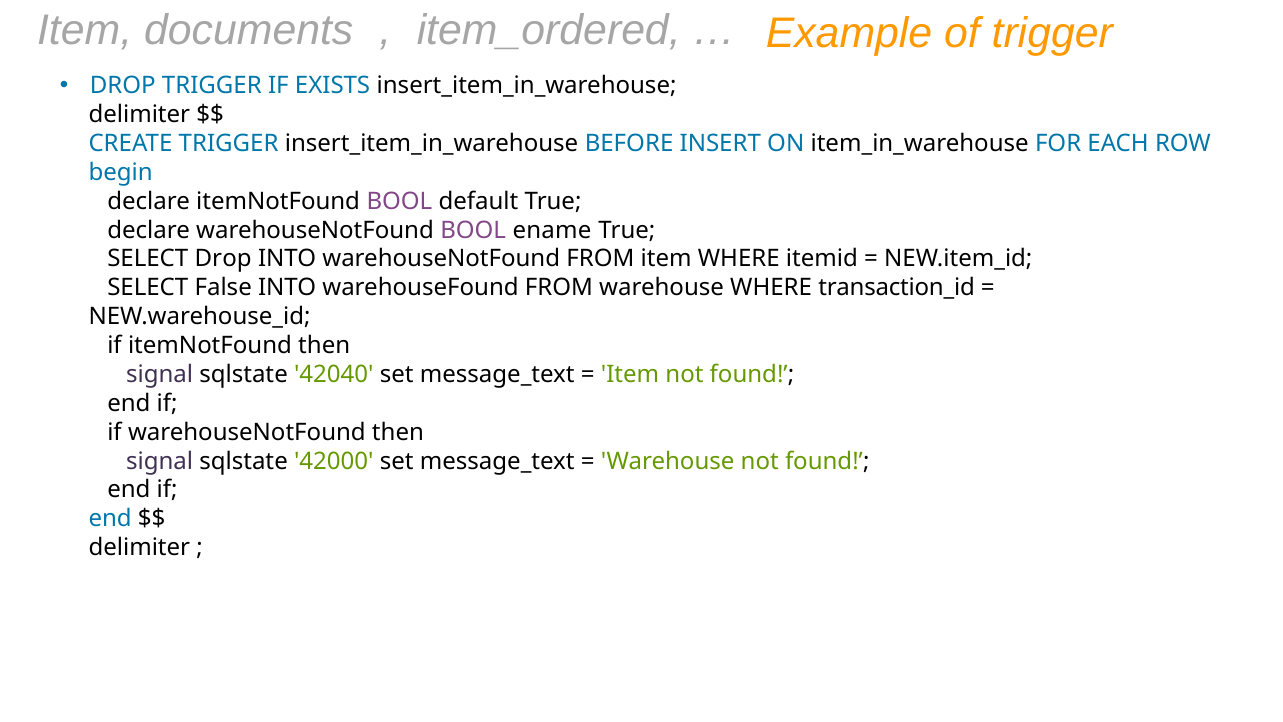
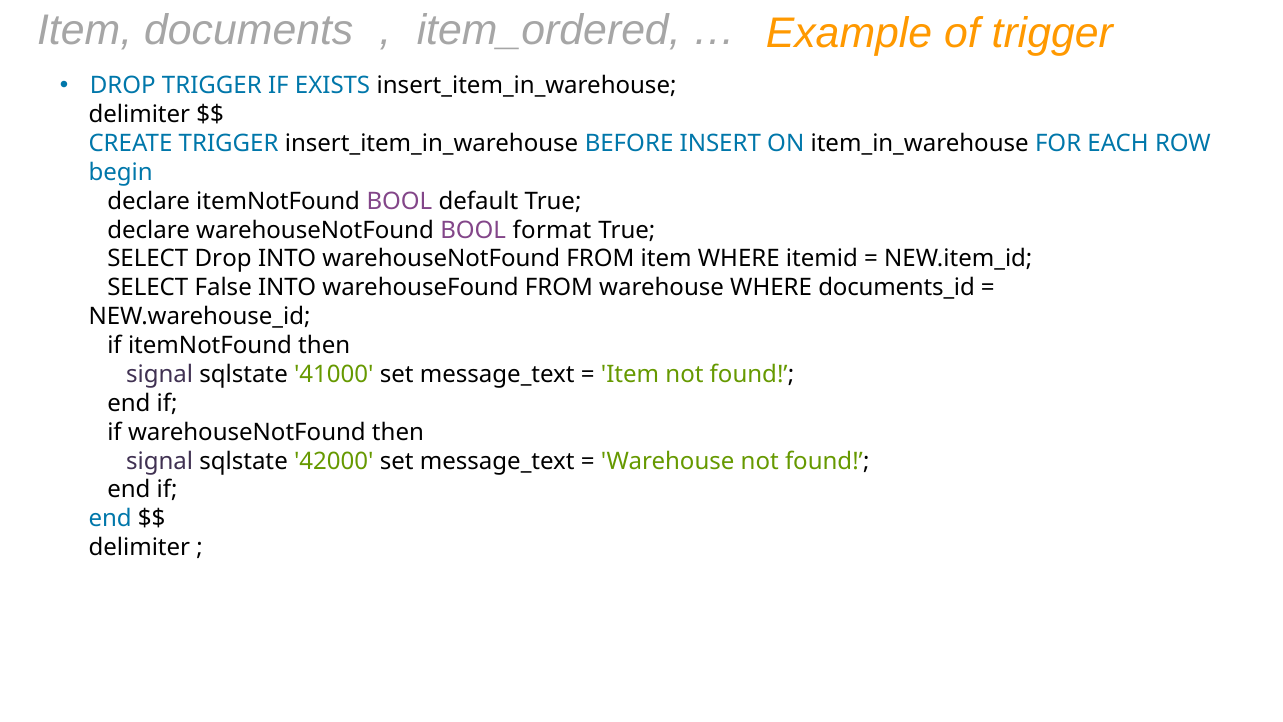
ename: ename -> format
transaction_id: transaction_id -> documents_id
42040: 42040 -> 41000
